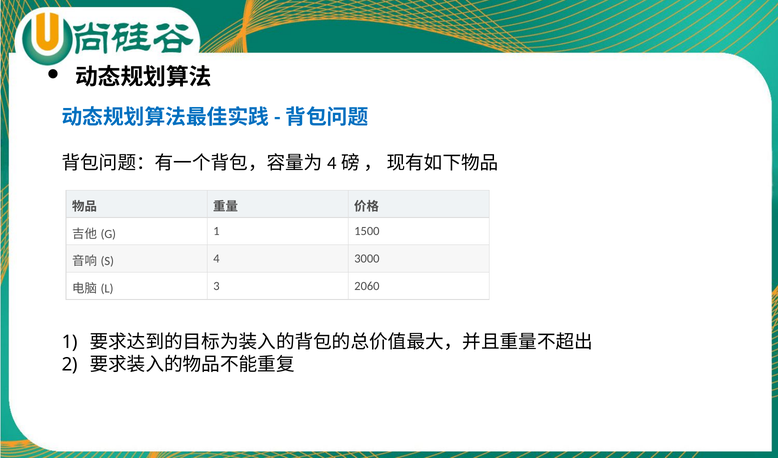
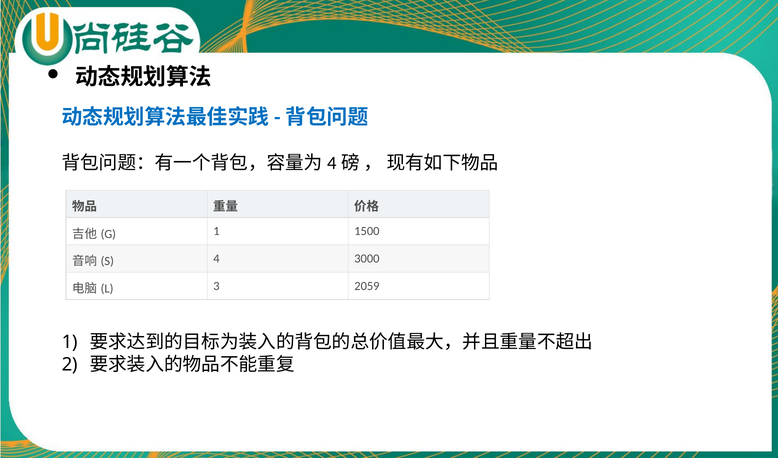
2060: 2060 -> 2059
